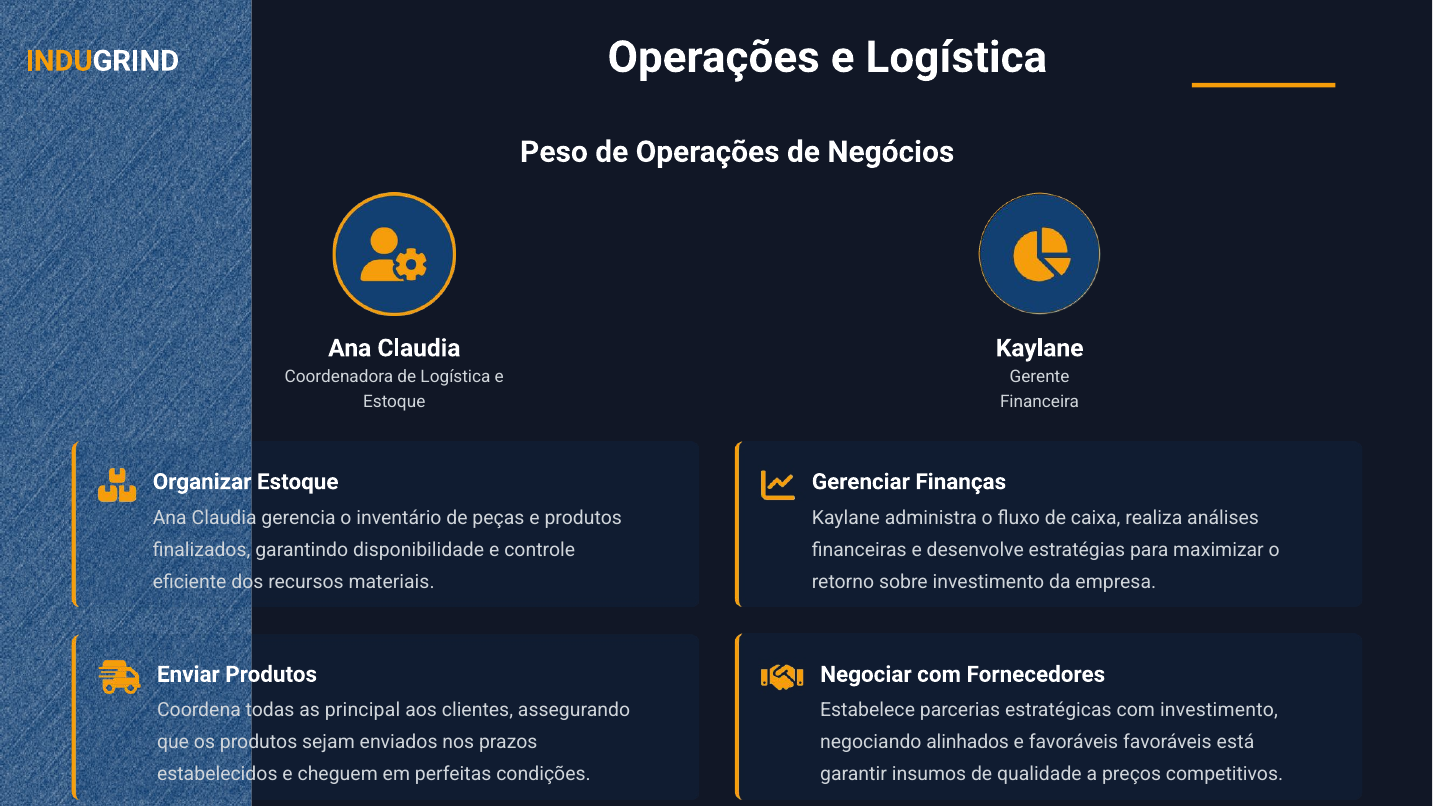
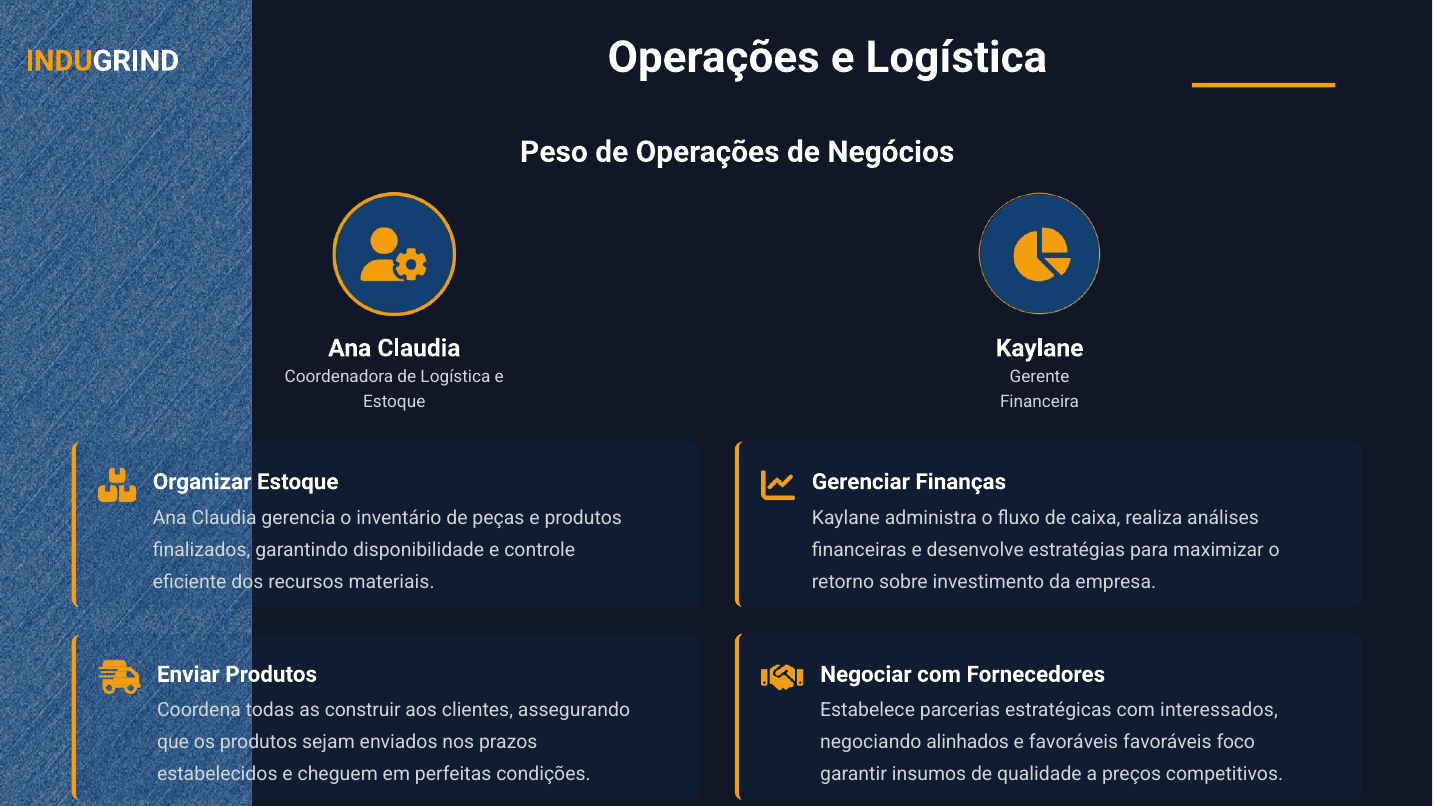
principal: principal -> construir
com investimento: investimento -> interessados
está: está -> foco
